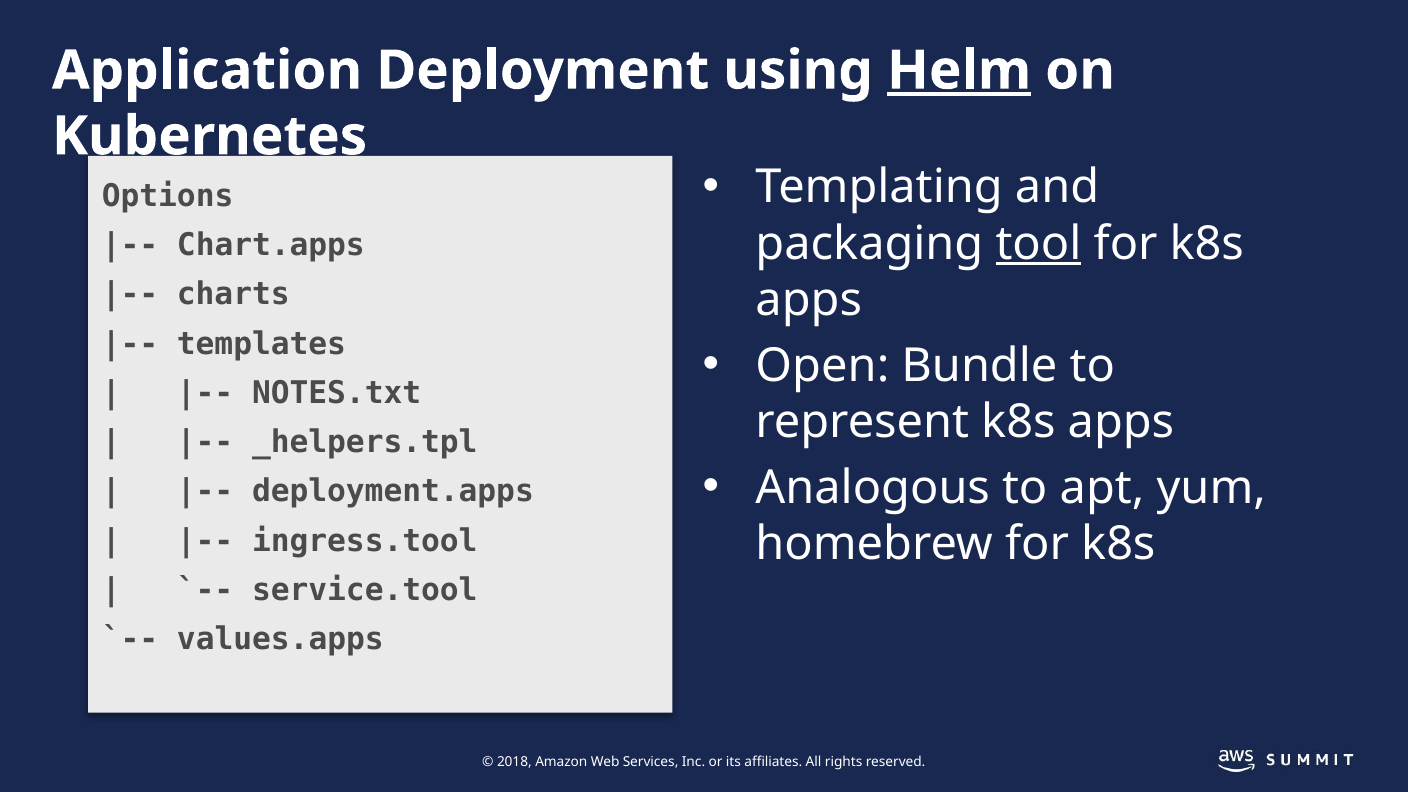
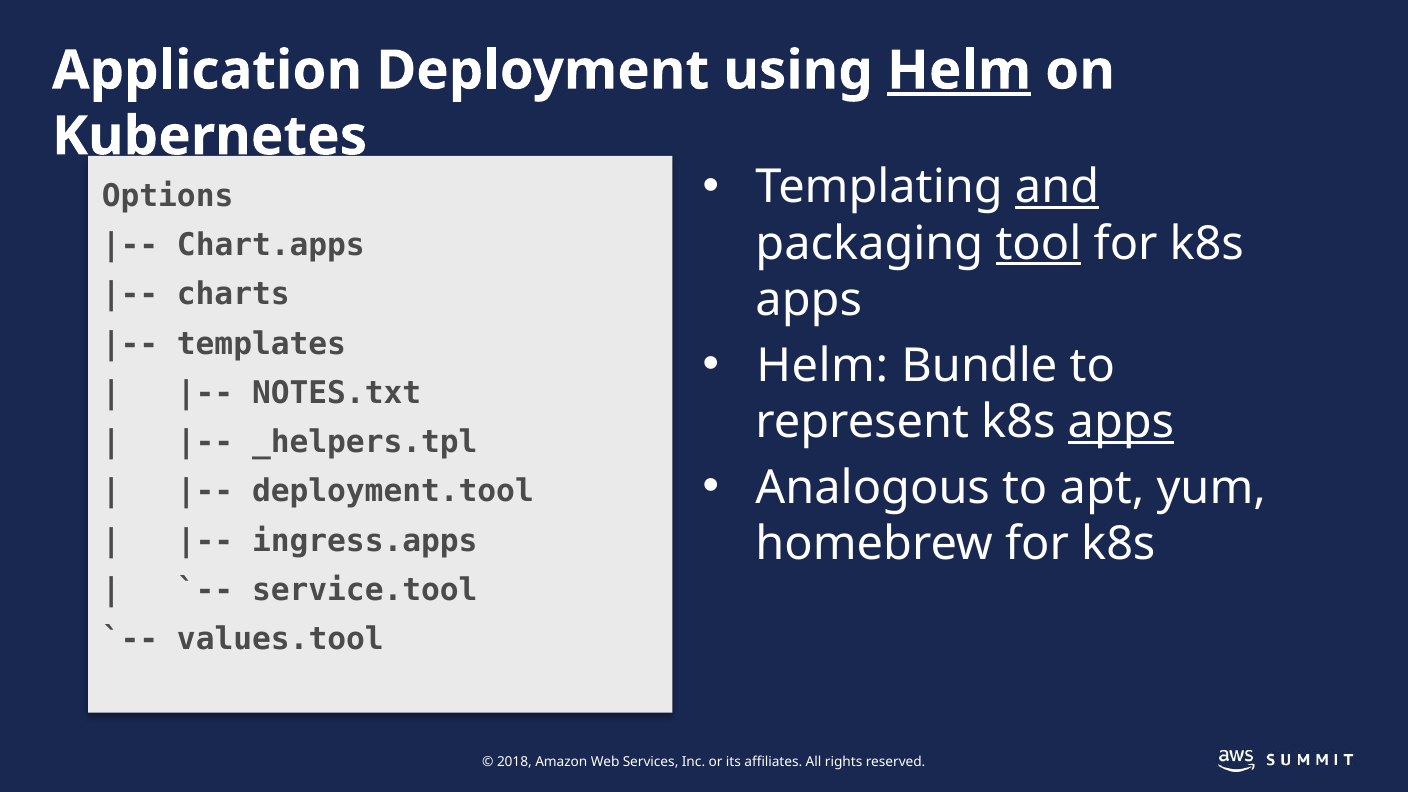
and underline: none -> present
Open at (822, 366): Open -> Helm
apps at (1121, 422) underline: none -> present
deployment.apps: deployment.apps -> deployment.tool
ingress.tool: ingress.tool -> ingress.apps
values.apps: values.apps -> values.tool
